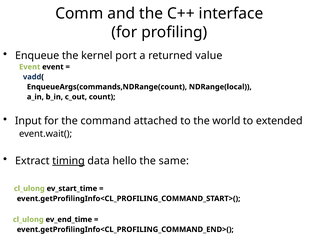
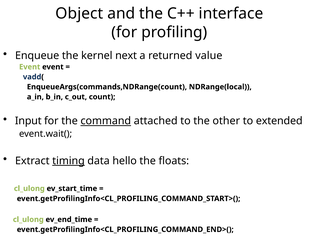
Comm: Comm -> Object
port: port -> next
command underline: none -> present
world: world -> other
same: same -> floats
